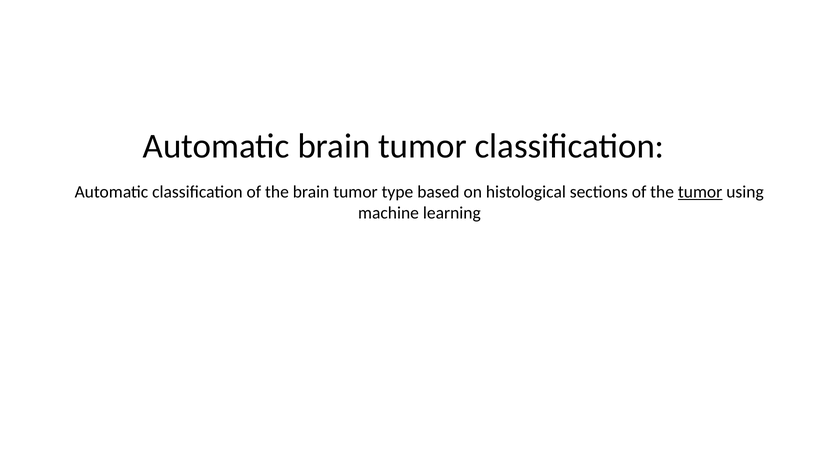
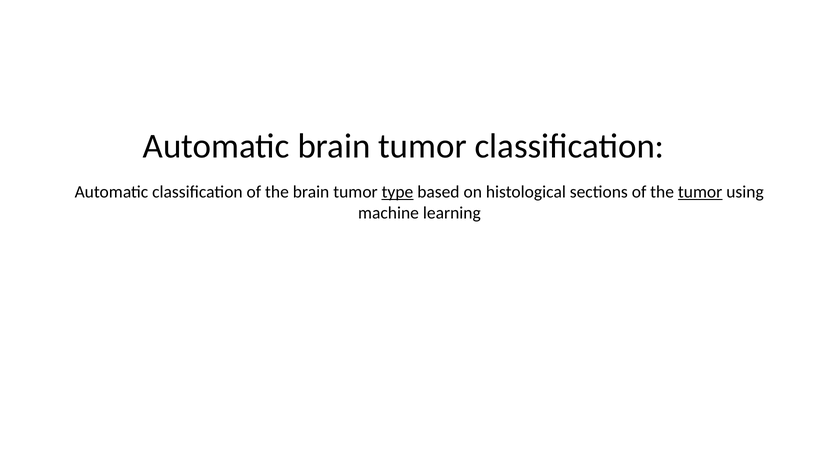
type underline: none -> present
